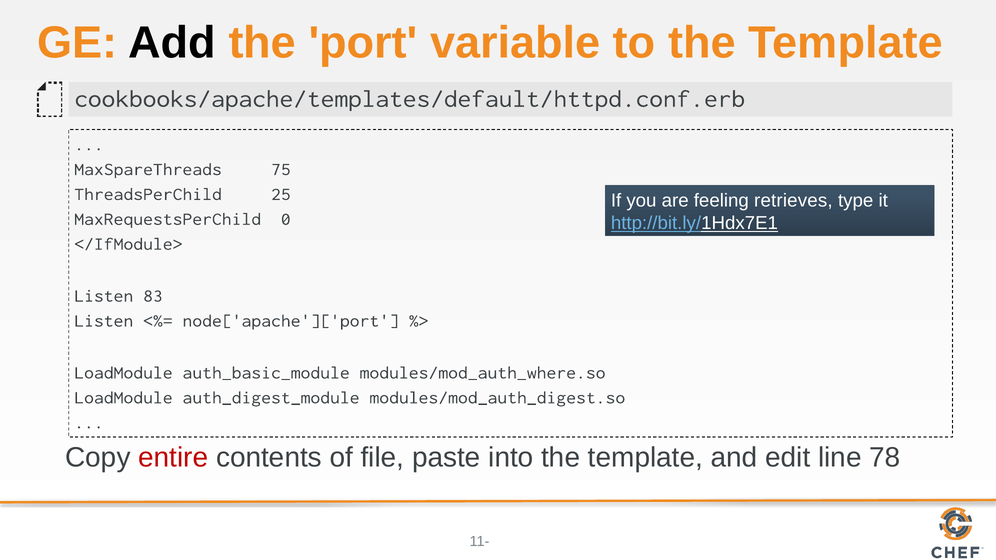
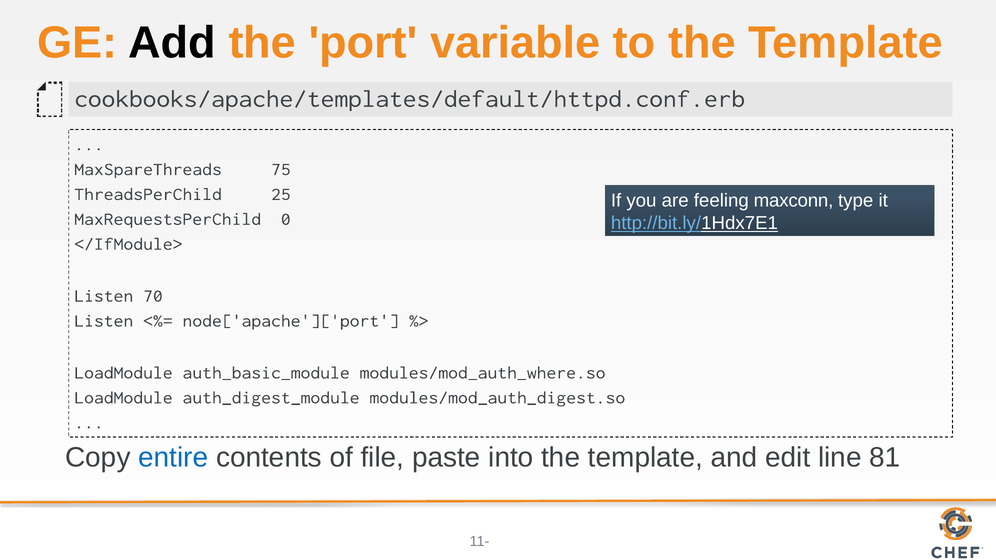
retrieves: retrieves -> maxconn
83: 83 -> 70
entire colour: red -> blue
78: 78 -> 81
